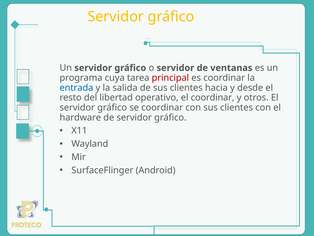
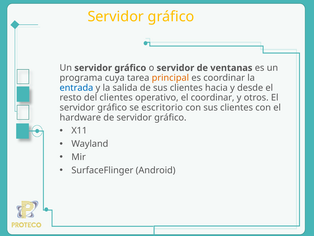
principal colour: red -> orange
del libertad: libertad -> clientes
se coordinar: coordinar -> escritorio
